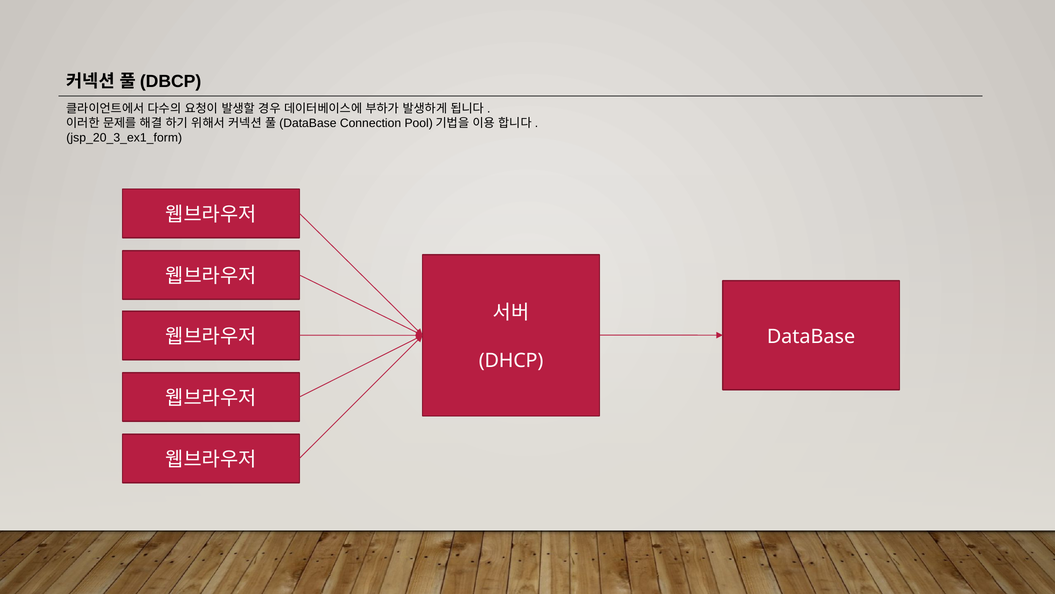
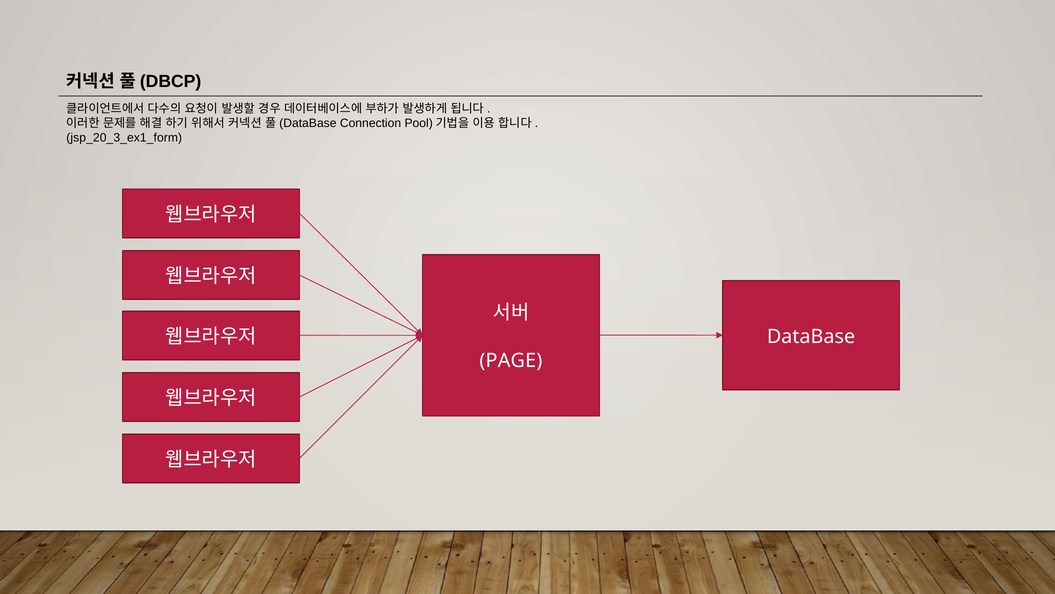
DHCP: DHCP -> PAGE
